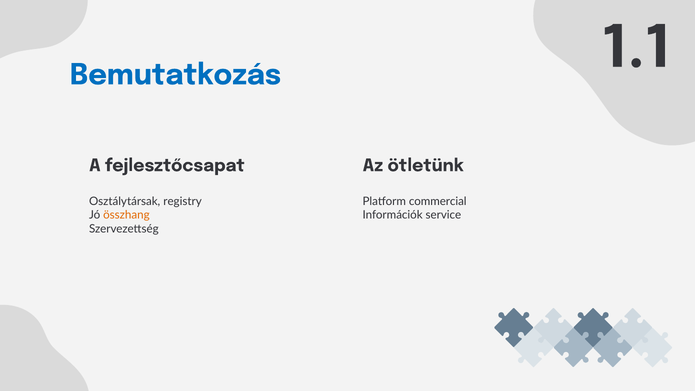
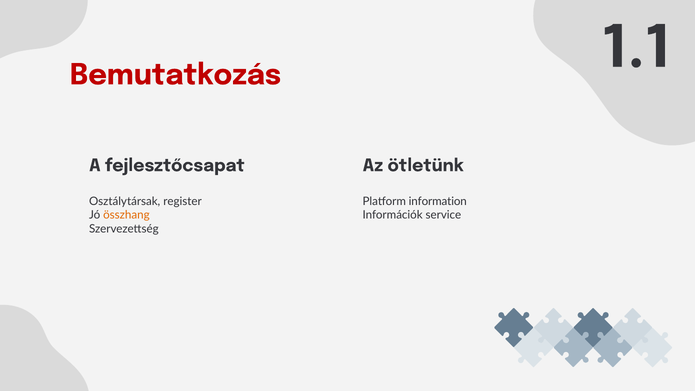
Bemutatkozás colour: blue -> red
registry: registry -> register
commercial: commercial -> information
